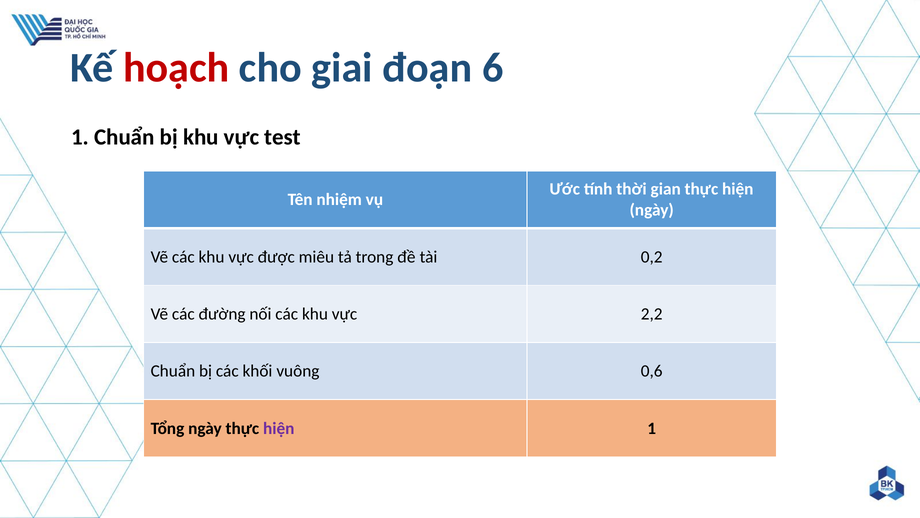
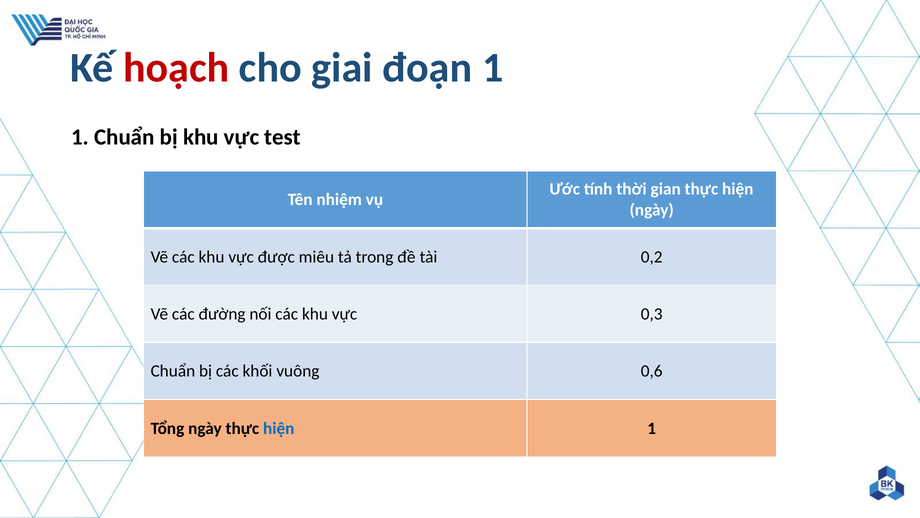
đoạn 6: 6 -> 1
2,2: 2,2 -> 0,3
hiện at (279, 428) colour: purple -> blue
